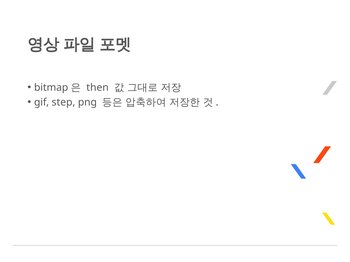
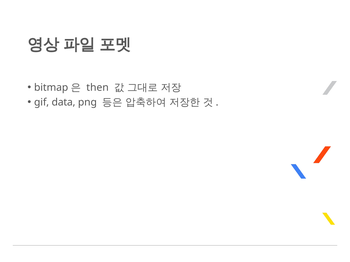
step: step -> data
